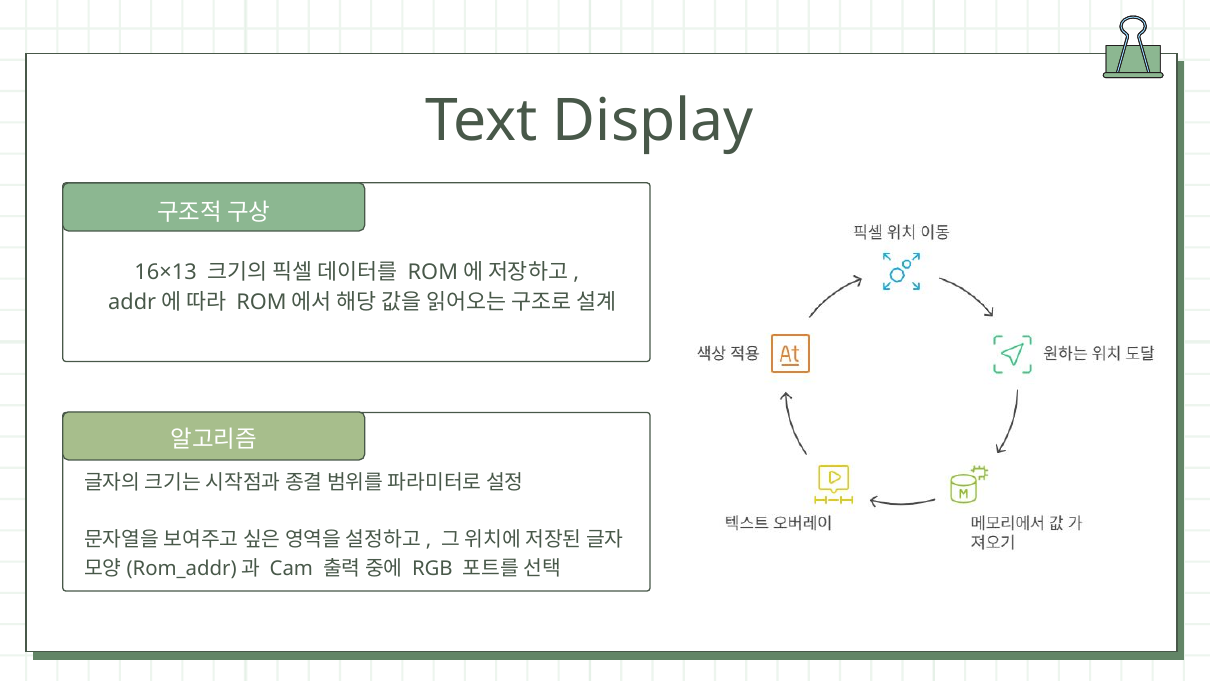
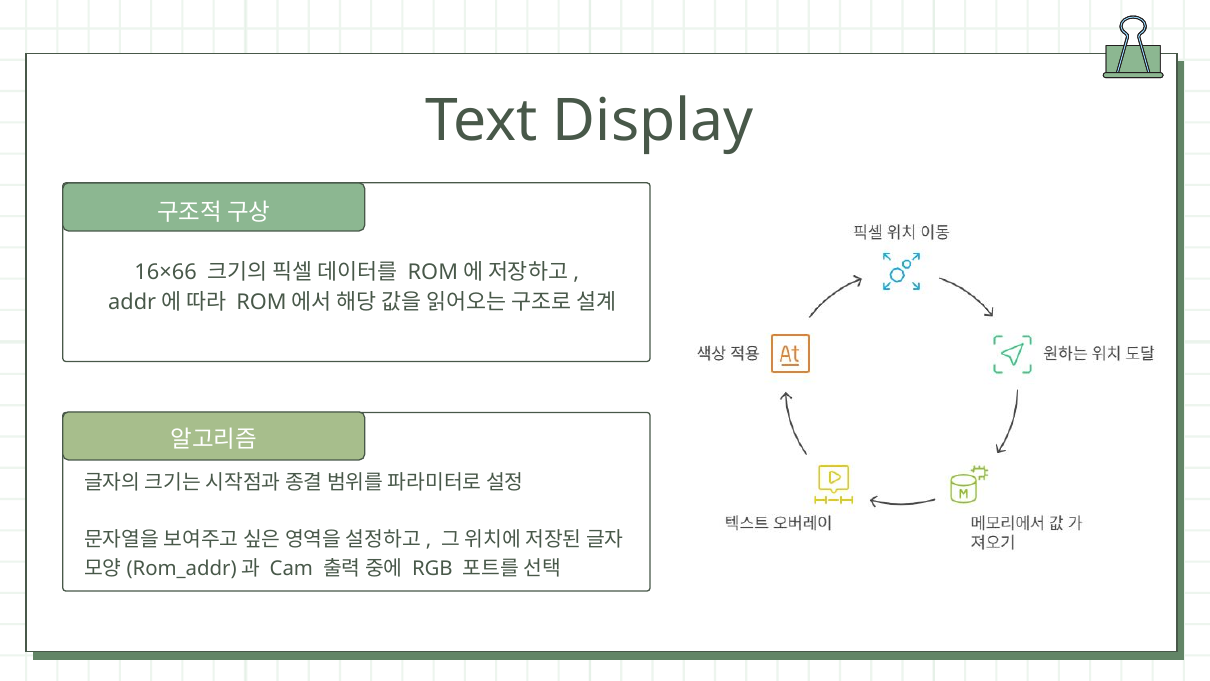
16×13: 16×13 -> 16×66
